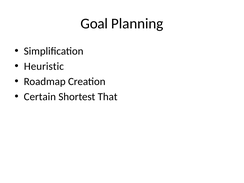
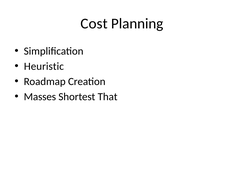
Goal: Goal -> Cost
Certain: Certain -> Masses
